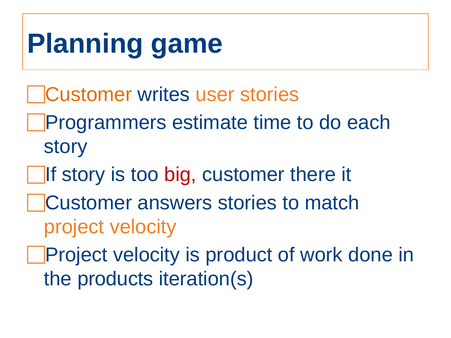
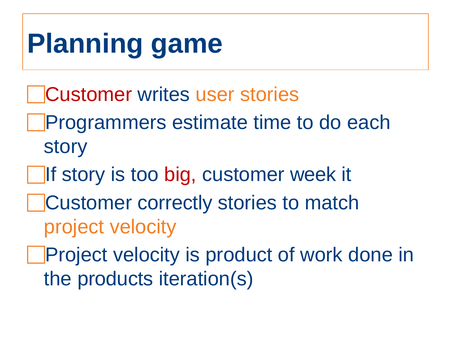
Customer at (89, 95) colour: orange -> red
there: there -> week
answers: answers -> correctly
